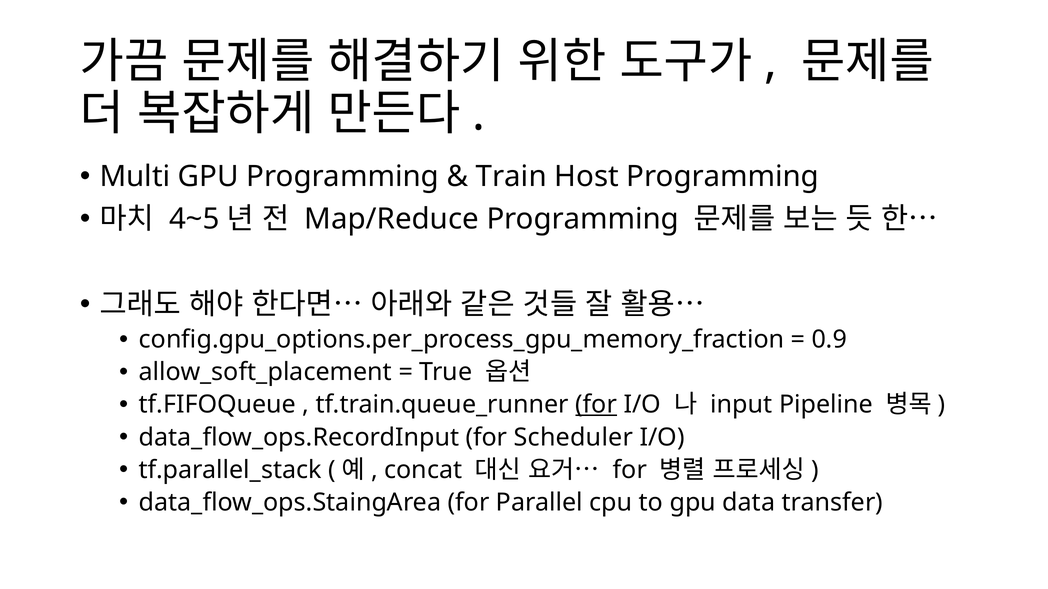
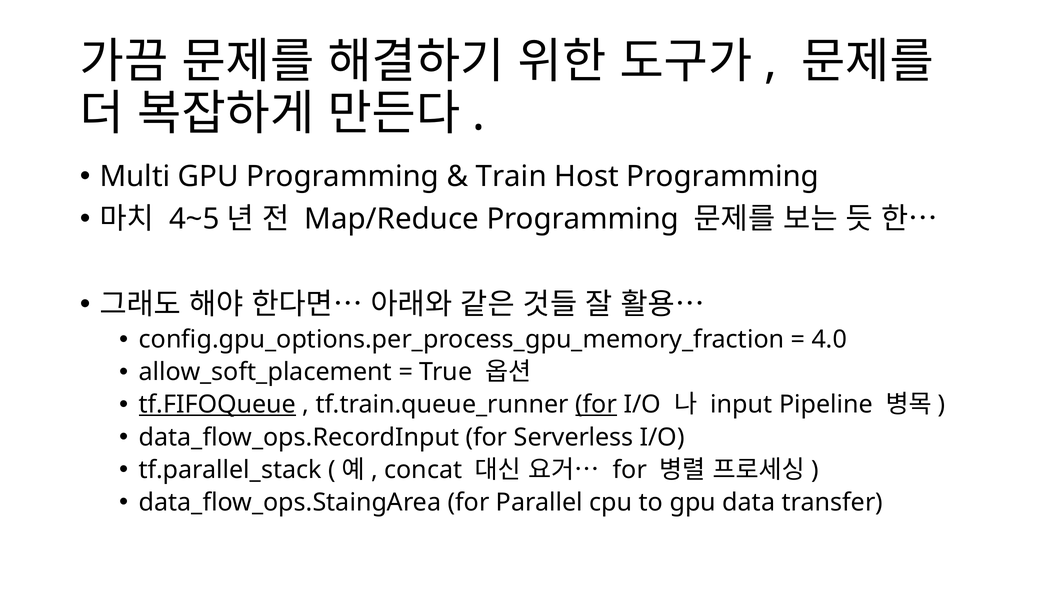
0.9: 0.9 -> 4.0
tf.FIFOQueue underline: none -> present
Scheduler: Scheduler -> Serverless
